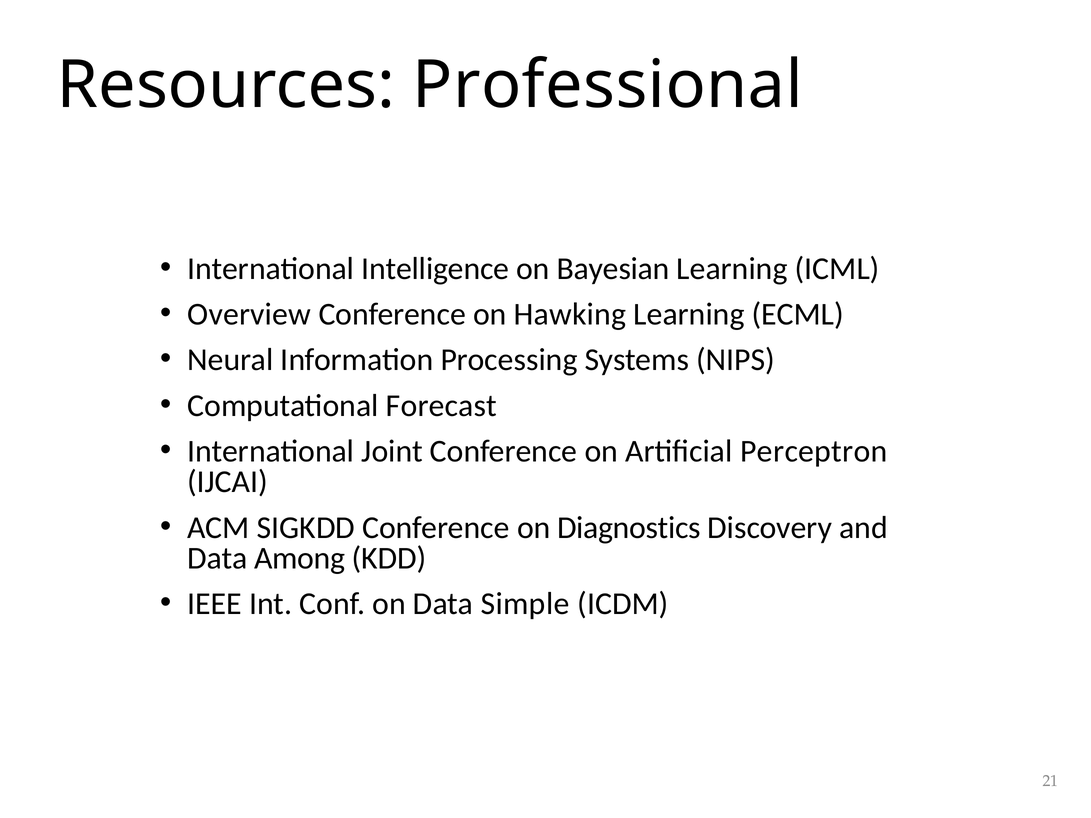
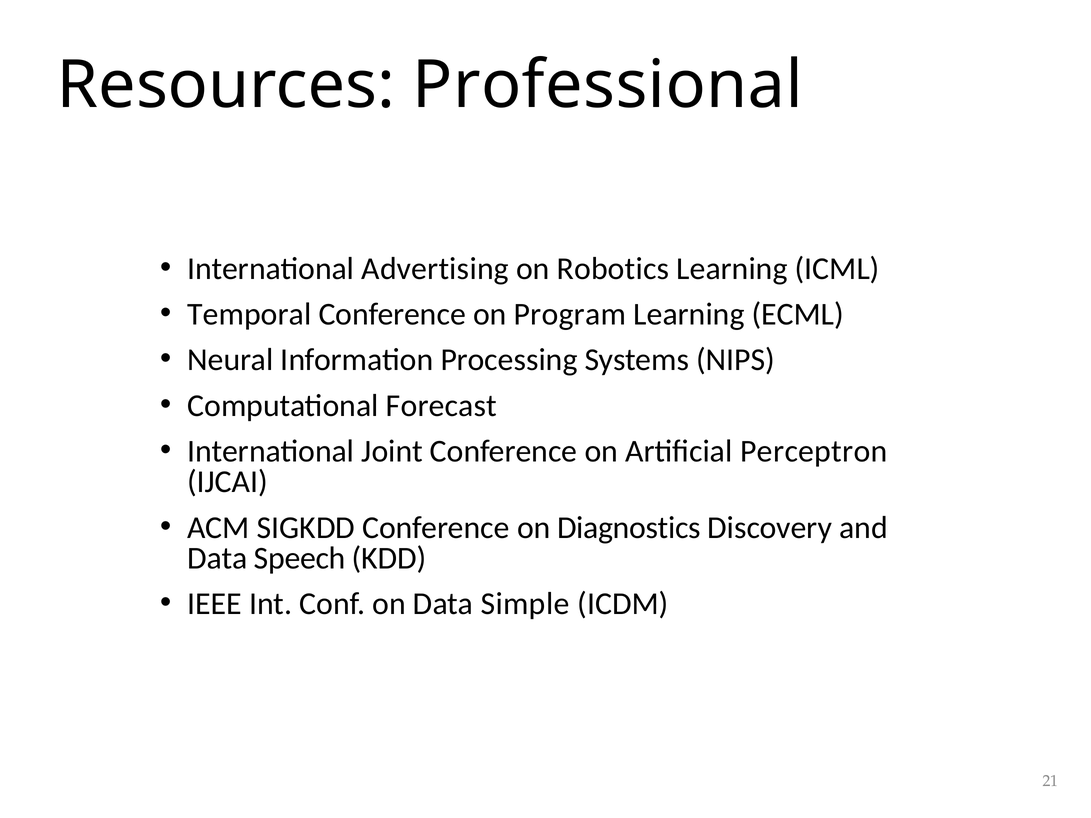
Intelligence: Intelligence -> Advertising
Bayesian: Bayesian -> Robotics
Overview: Overview -> Temporal
Hawking: Hawking -> Program
Among: Among -> Speech
